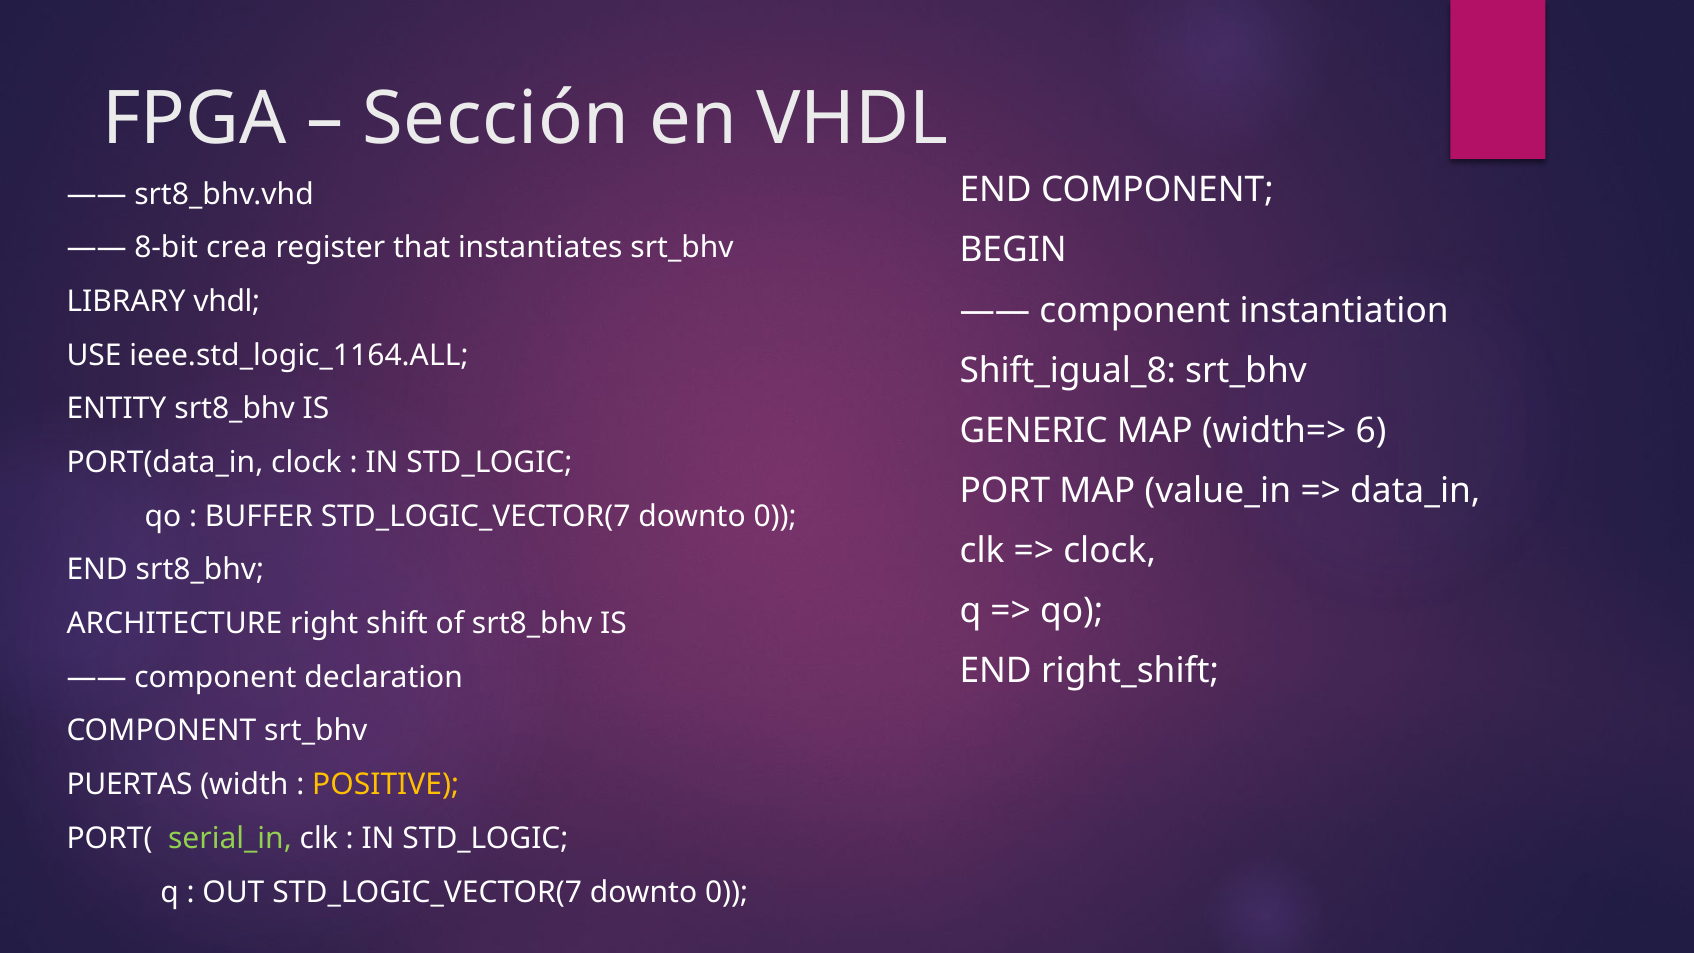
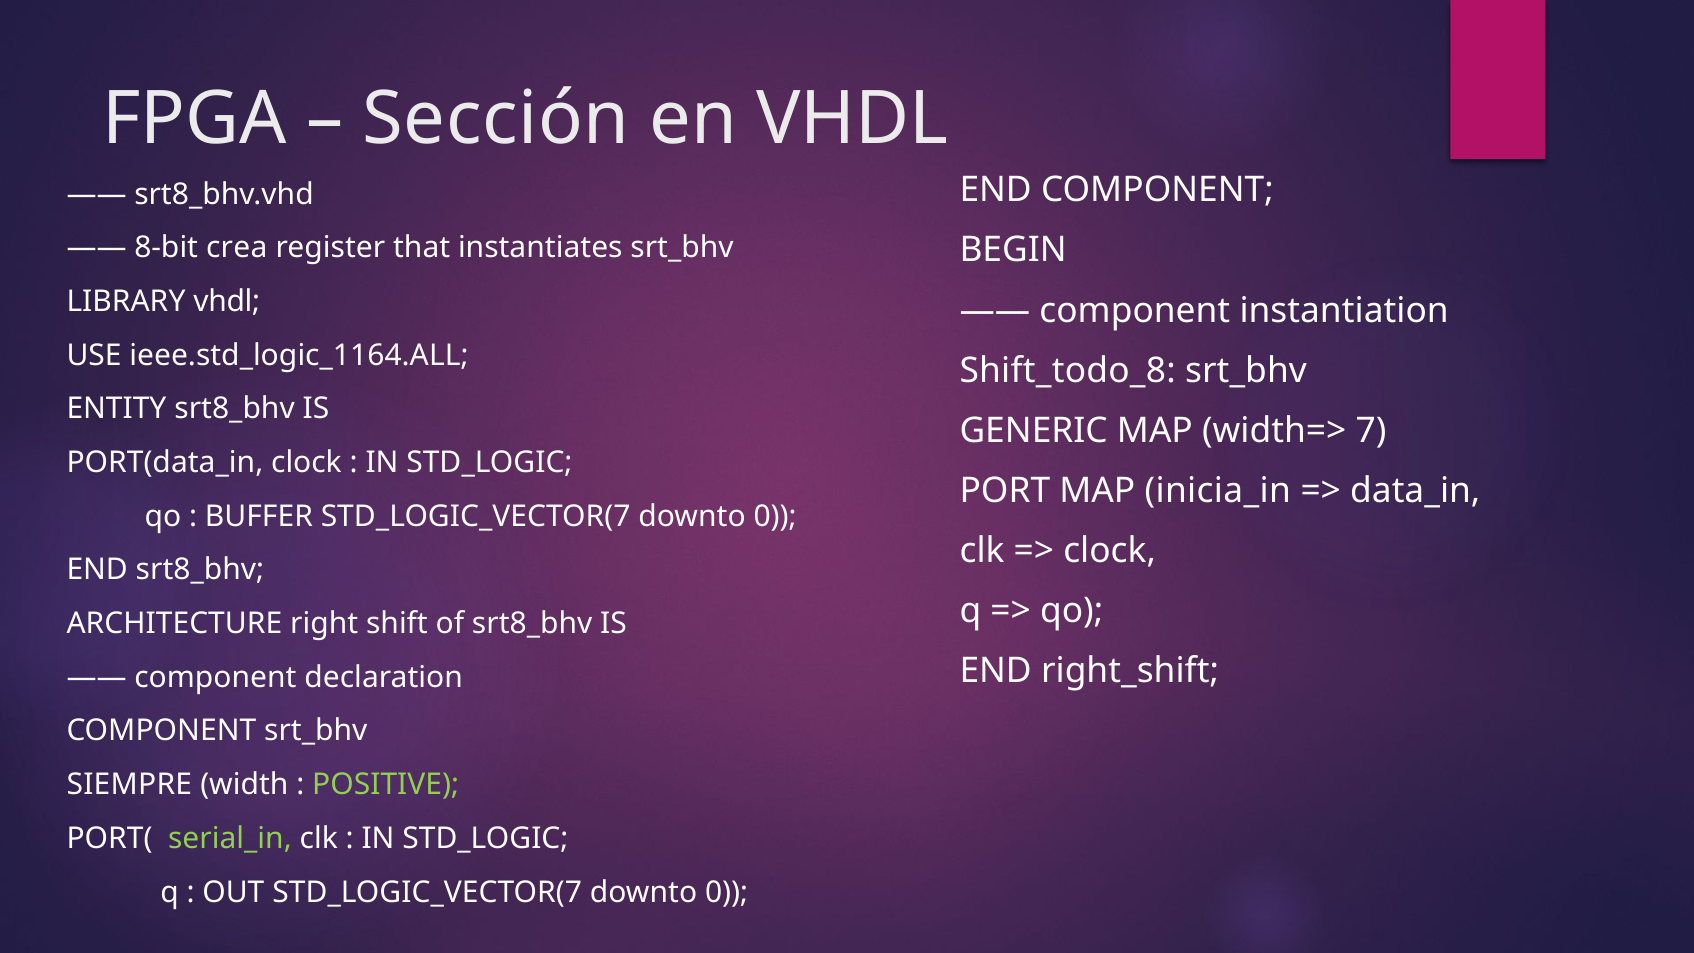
Shift_igual_8: Shift_igual_8 -> Shift_todo_8
6: 6 -> 7
value_in: value_in -> inicia_in
PUERTAS: PUERTAS -> SIEMPRE
POSITIVE colour: yellow -> light green
